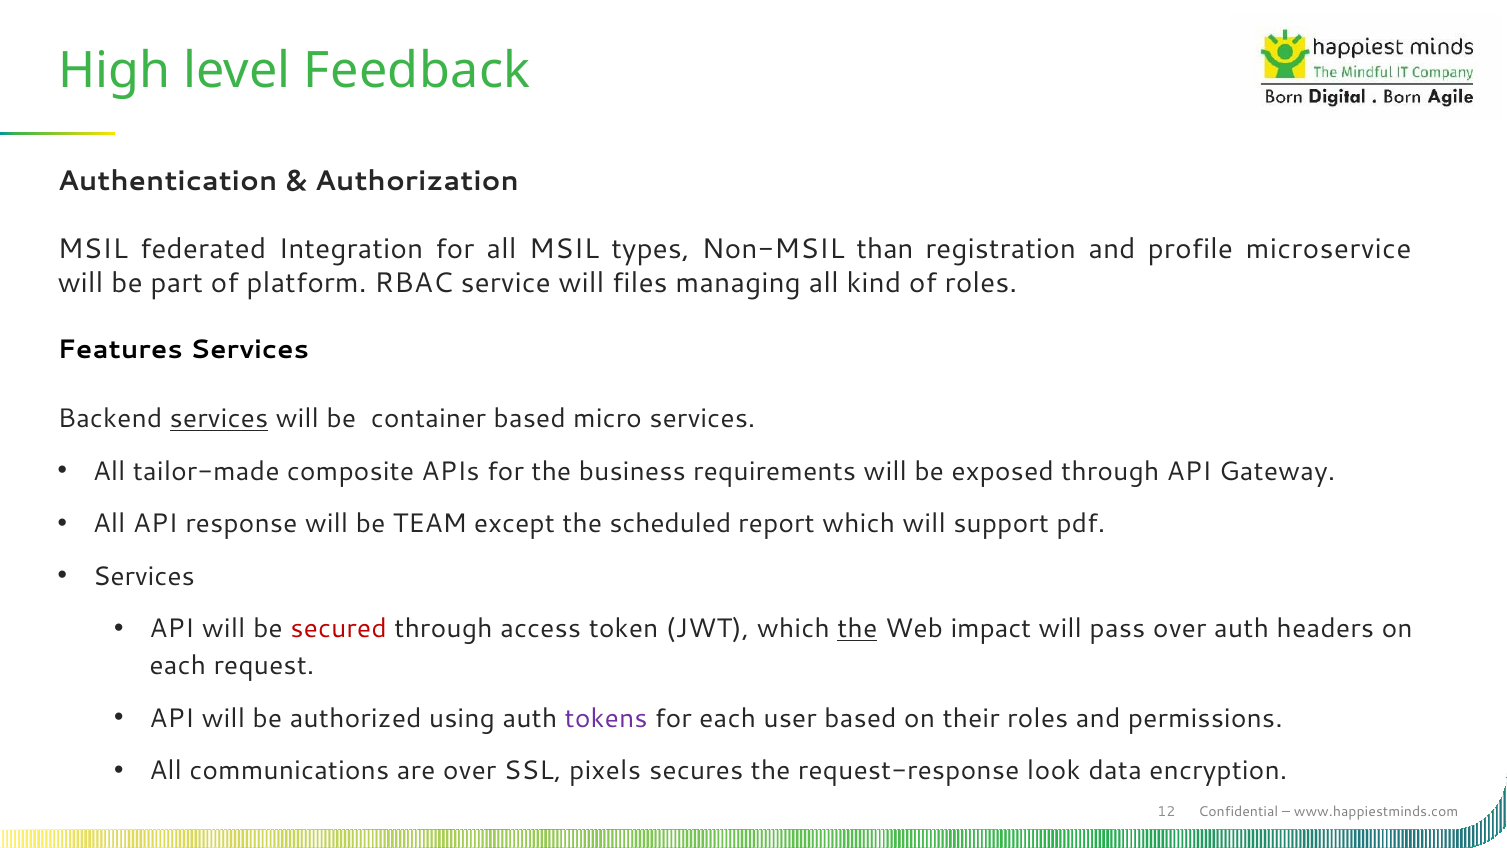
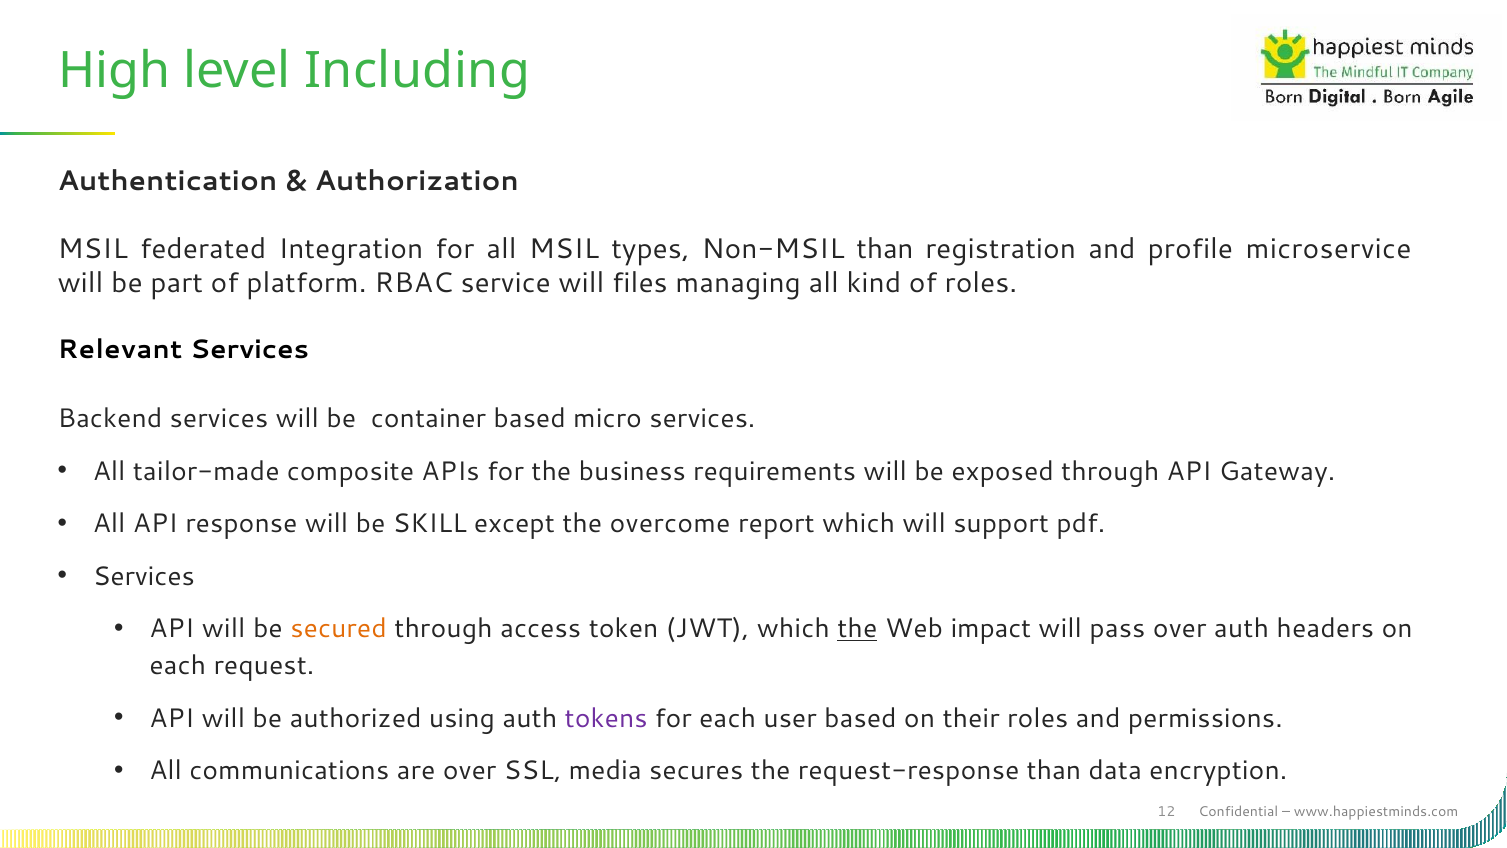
Feedback: Feedback -> Including
Features: Features -> Relevant
services at (219, 419) underline: present -> none
TEAM: TEAM -> SKILL
scheduled: scheduled -> overcome
secured colour: red -> orange
pixels: pixels -> media
request-response look: look -> than
